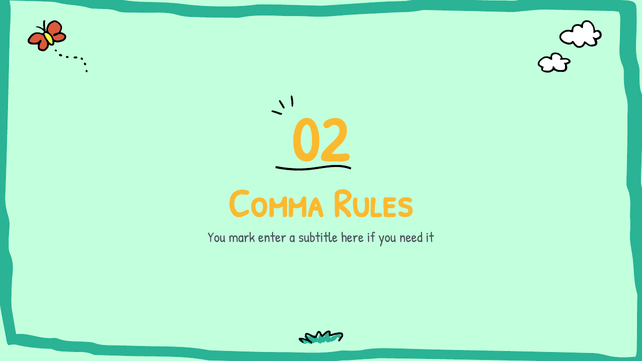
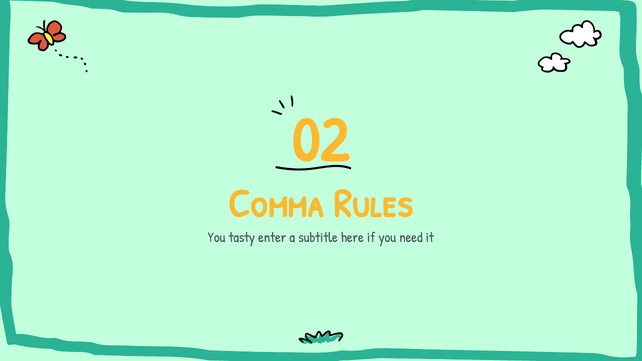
mark: mark -> tasty
